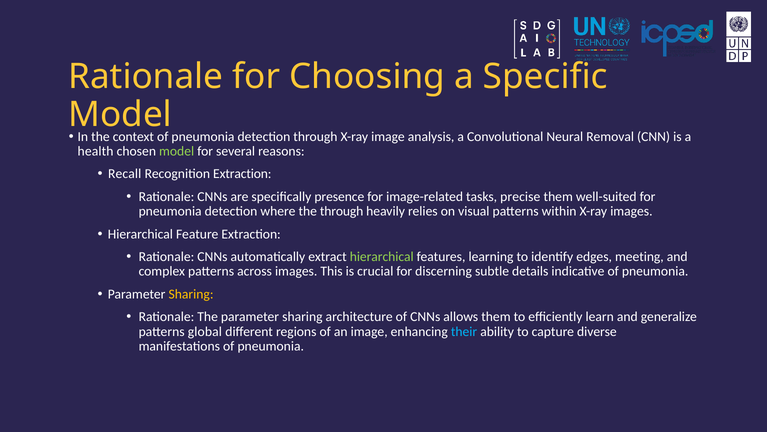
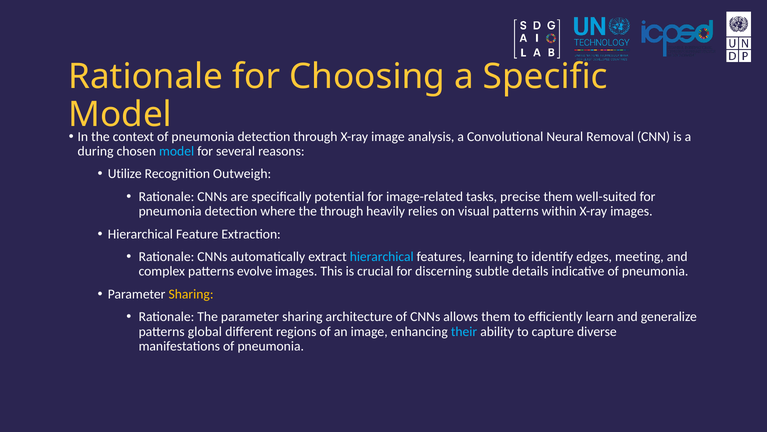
health: health -> during
model at (177, 151) colour: light green -> light blue
Recall: Recall -> Utilize
Recognition Extraction: Extraction -> Outweigh
presence: presence -> potential
hierarchical at (382, 256) colour: light green -> light blue
across: across -> evolve
